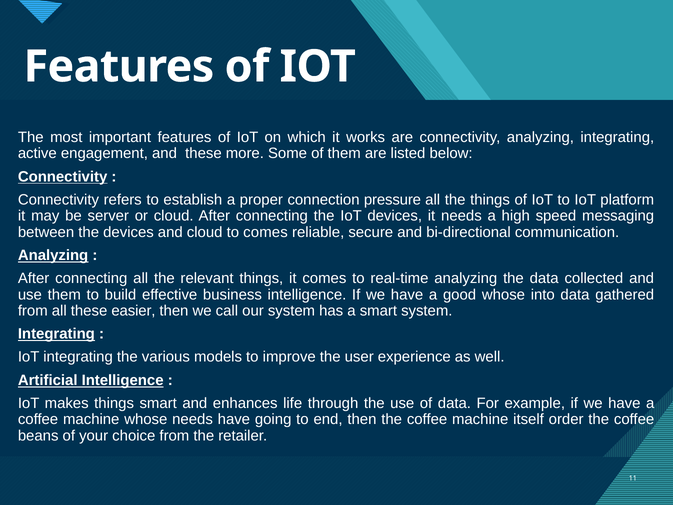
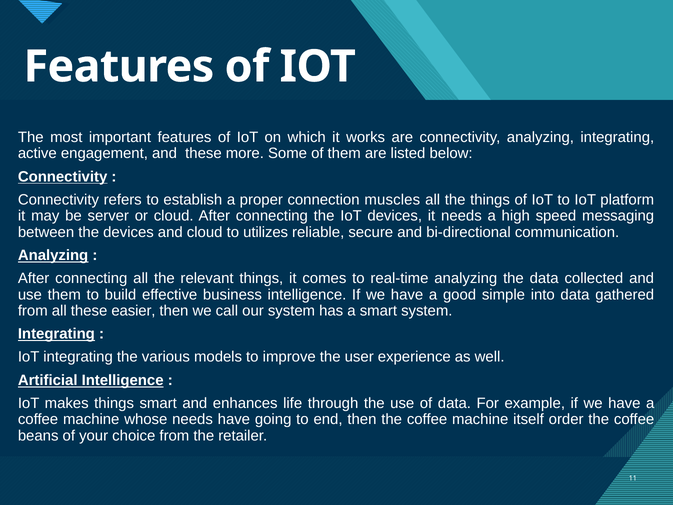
pressure: pressure -> muscles
to comes: comes -> utilizes
good whose: whose -> simple
